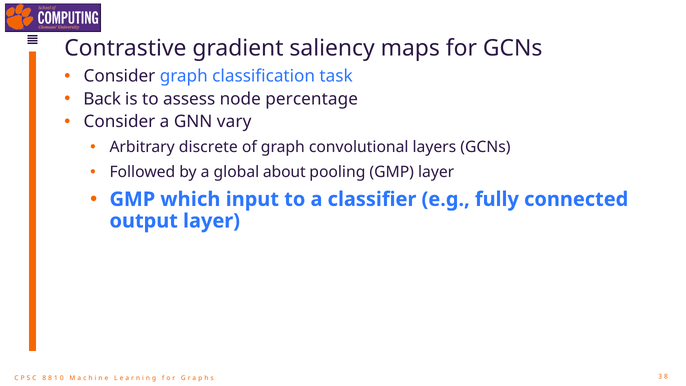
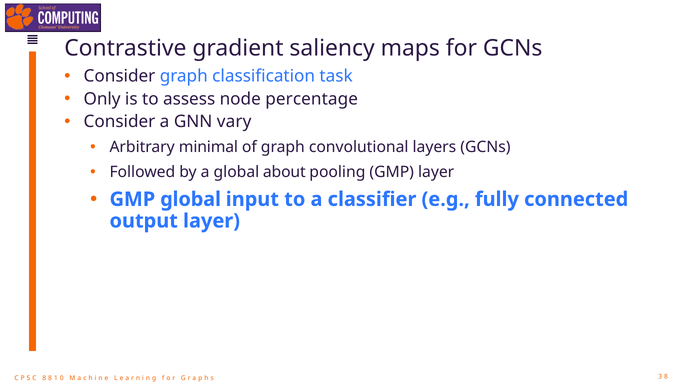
Back: Back -> Only
discrete: discrete -> minimal
GMP which: which -> global
